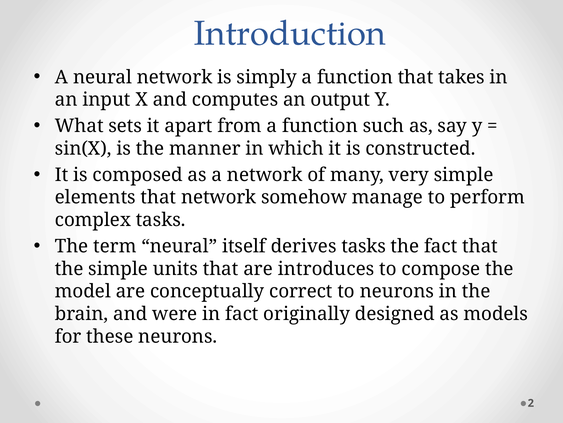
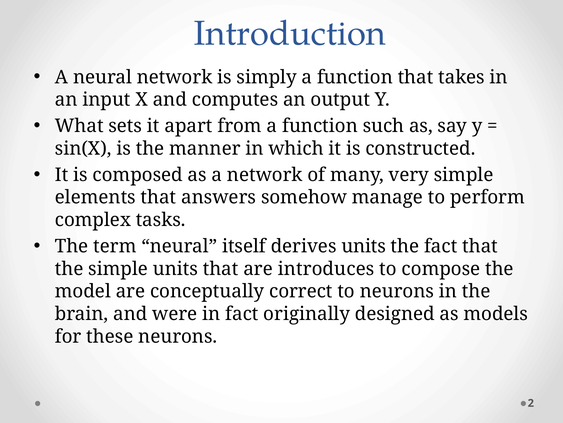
that network: network -> answers
derives tasks: tasks -> units
